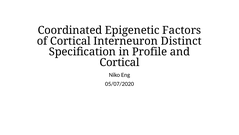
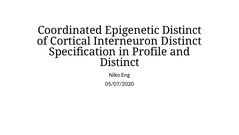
Epigenetic Factors: Factors -> Distinct
Cortical at (120, 62): Cortical -> Distinct
